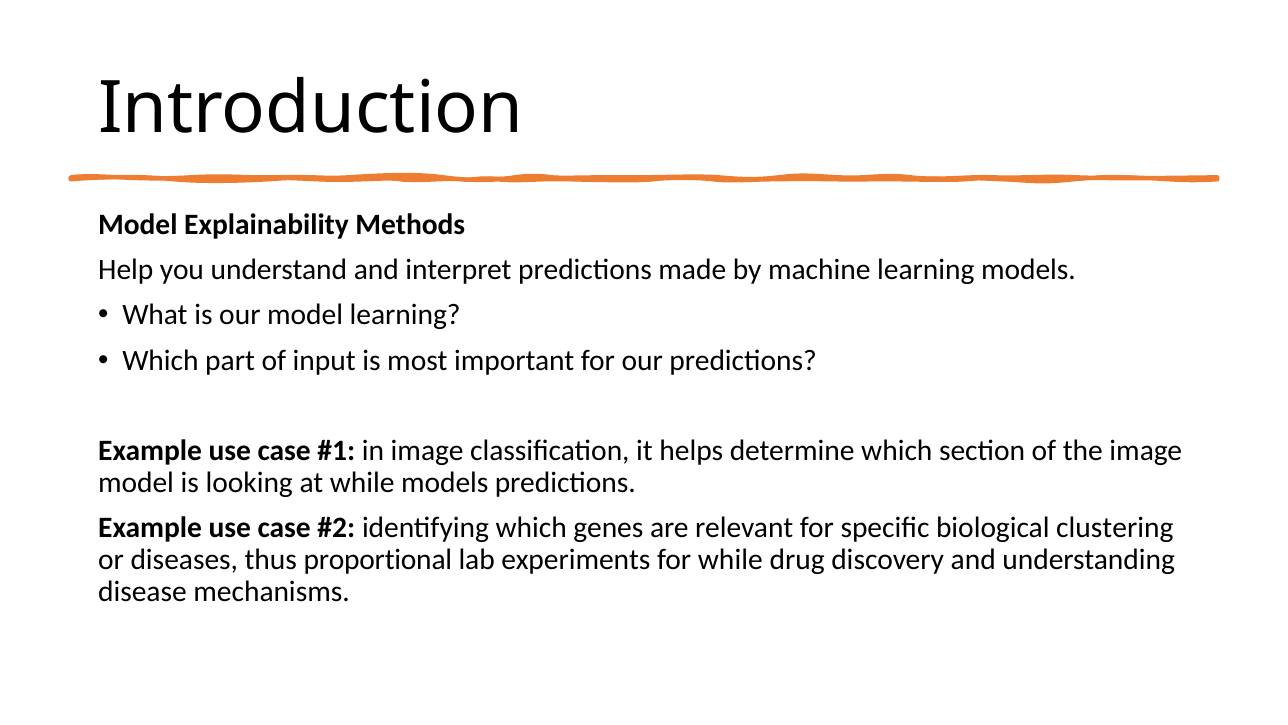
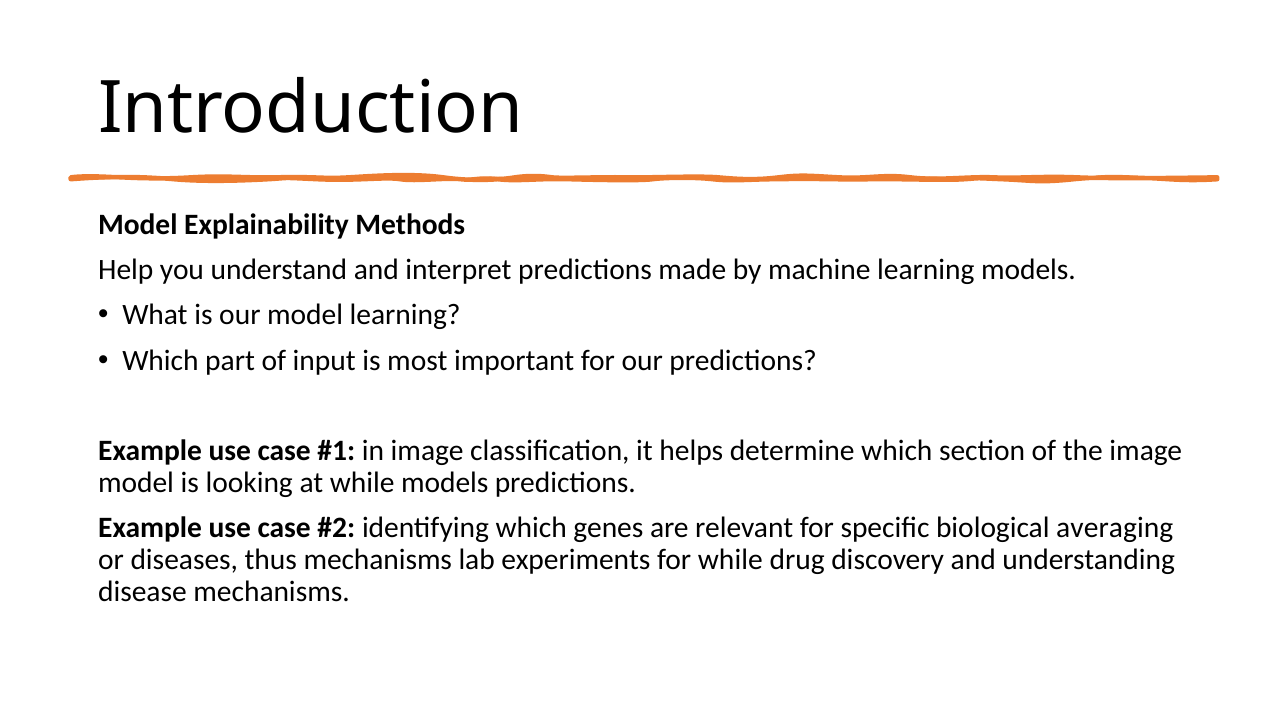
clustering: clustering -> averaging
thus proportional: proportional -> mechanisms
